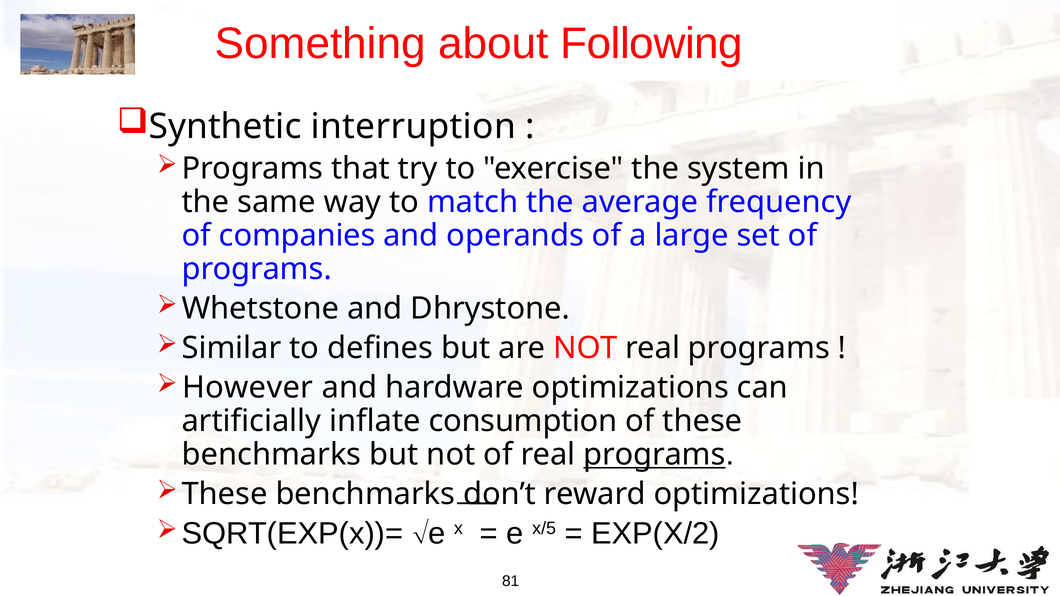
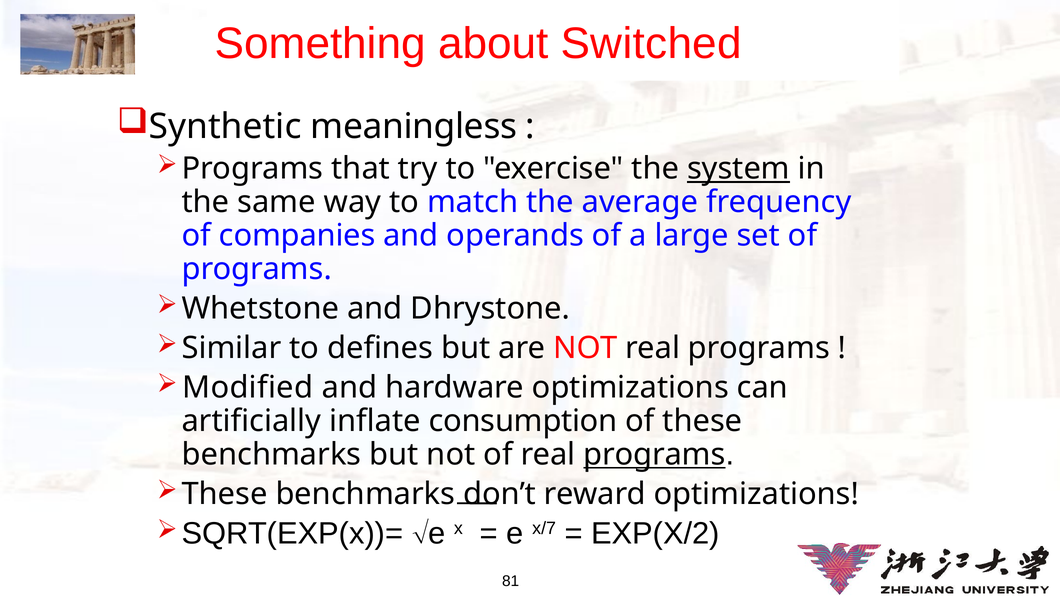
Following: Following -> Switched
interruption: interruption -> meaningless
system underline: none -> present
However: However -> Modified
x/5: x/5 -> x/7
